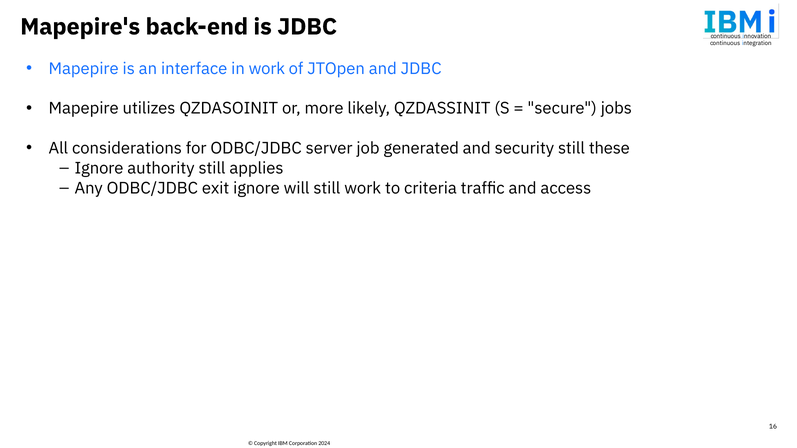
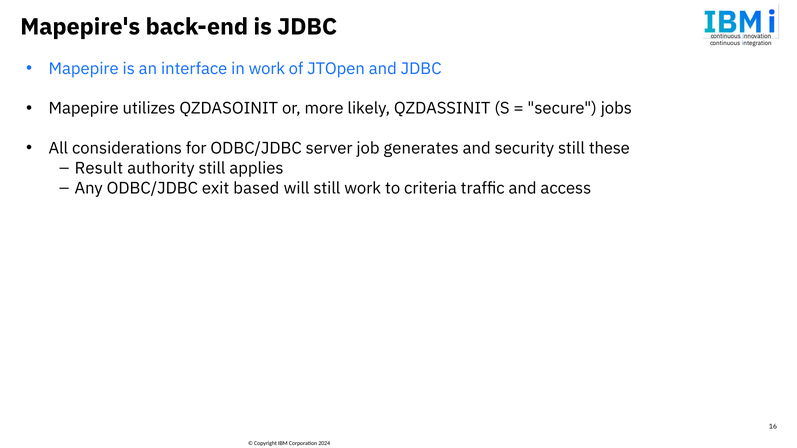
generated: generated -> generates
Ignore at (99, 168): Ignore -> Result
exit ignore: ignore -> based
